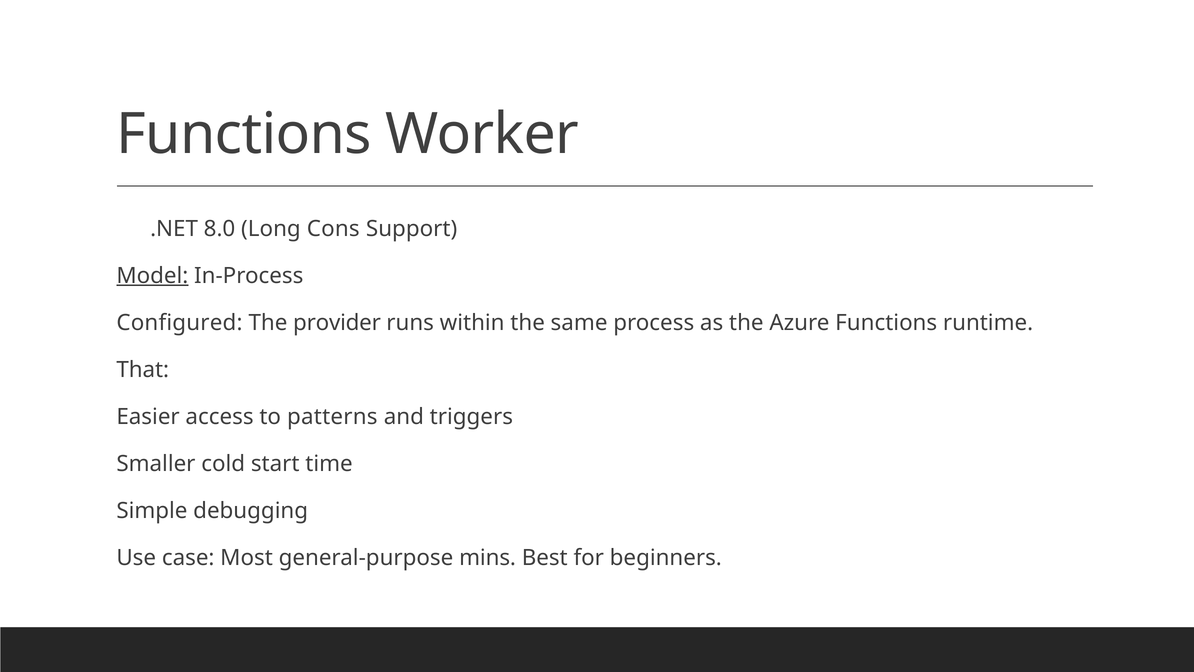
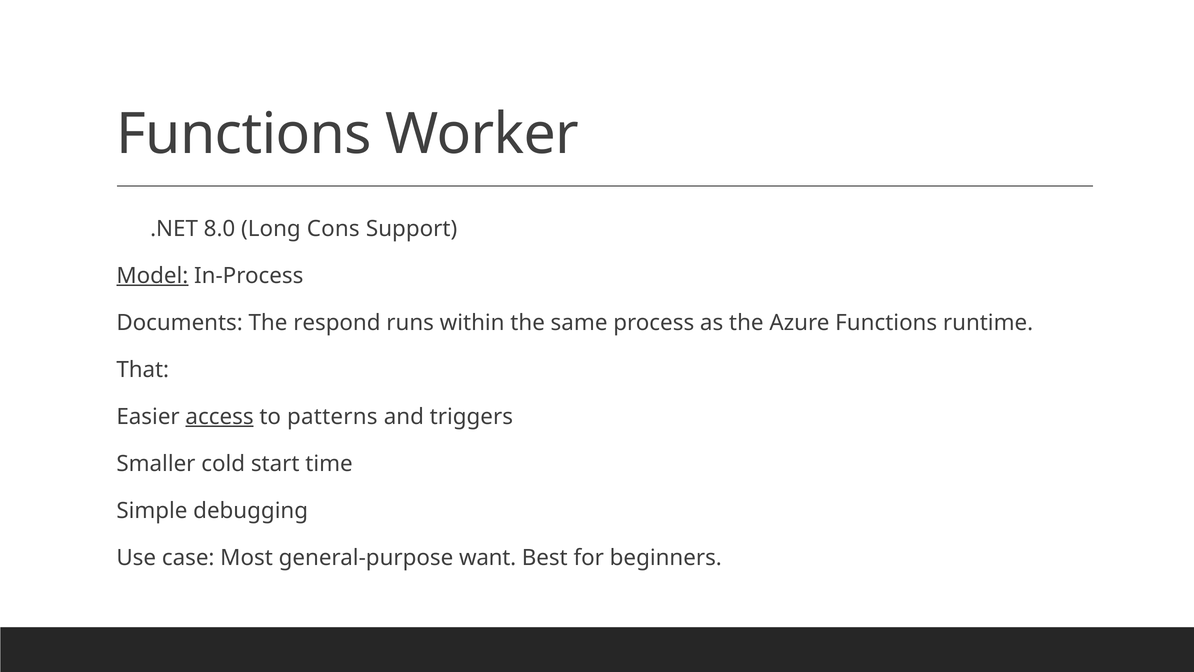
Configured: Configured -> Documents
provider: provider -> respond
access underline: none -> present
mins: mins -> want
